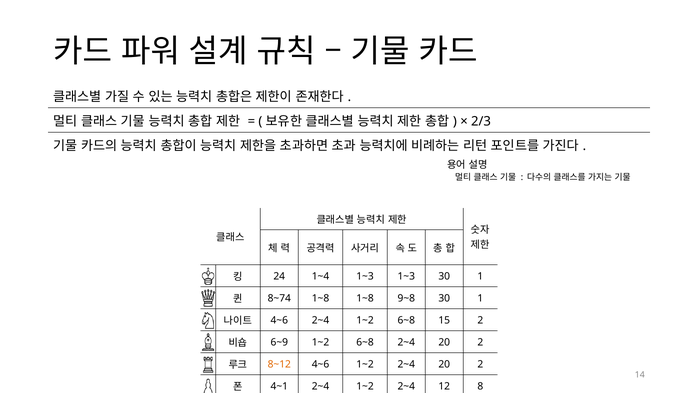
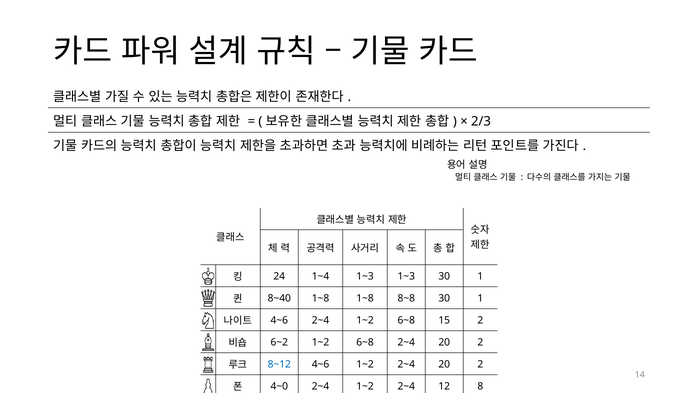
8~74: 8~74 -> 8~40
9~8: 9~8 -> 8~8
6~9: 6~9 -> 6~2
8~12 colour: orange -> blue
4~1: 4~1 -> 4~0
